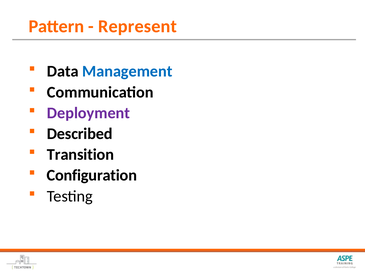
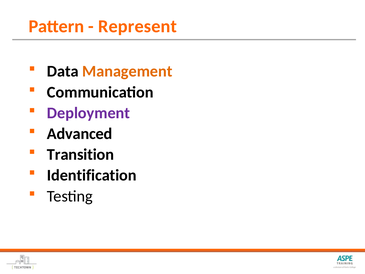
Management colour: blue -> orange
Described: Described -> Advanced
Configuration: Configuration -> Identification
